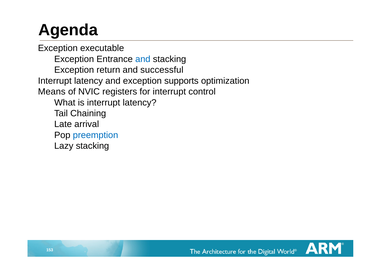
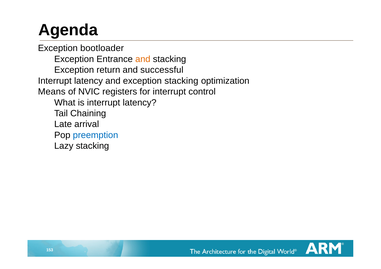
executable: executable -> bootloader
and at (143, 59) colour: blue -> orange
exception supports: supports -> stacking
